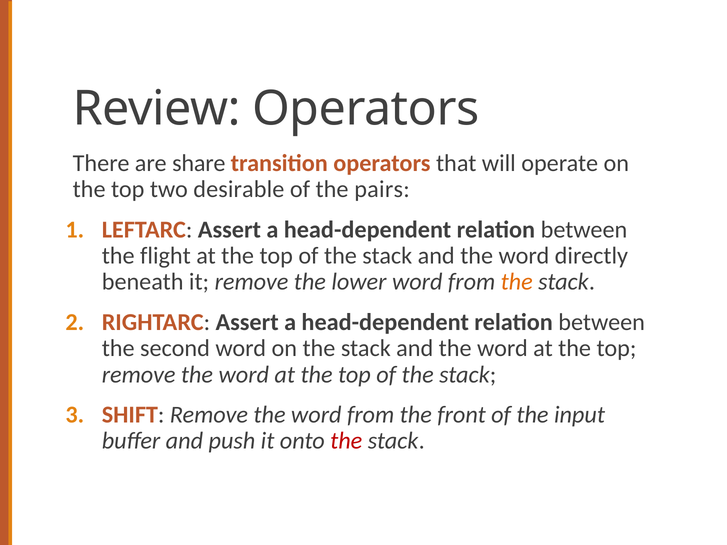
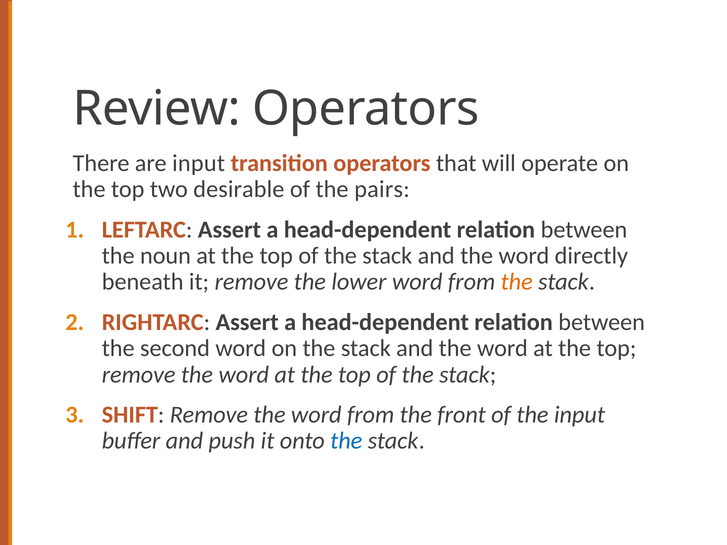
are share: share -> input
flight: flight -> noun
the at (346, 441) colour: red -> blue
